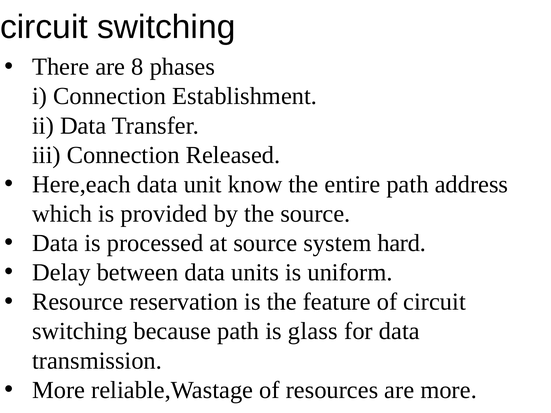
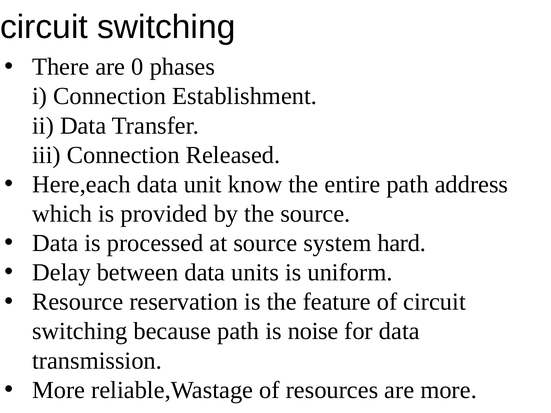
8: 8 -> 0
glass: glass -> noise
